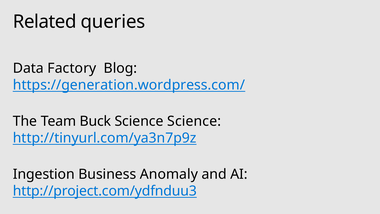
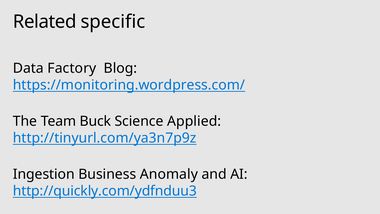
queries: queries -> specific
https://generation.wordpress.com/: https://generation.wordpress.com/ -> https://monitoring.wordpress.com/
Science Science: Science -> Applied
http://project.com/ydfnduu3: http://project.com/ydfnduu3 -> http://quickly.com/ydfnduu3
